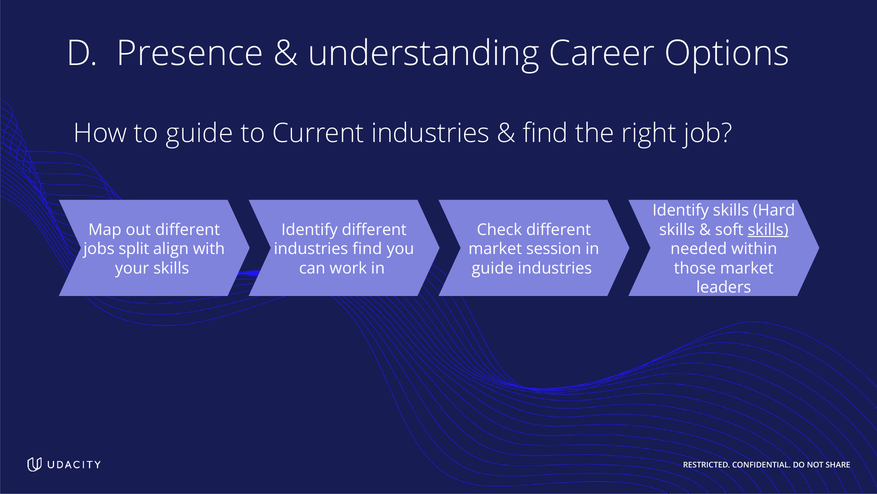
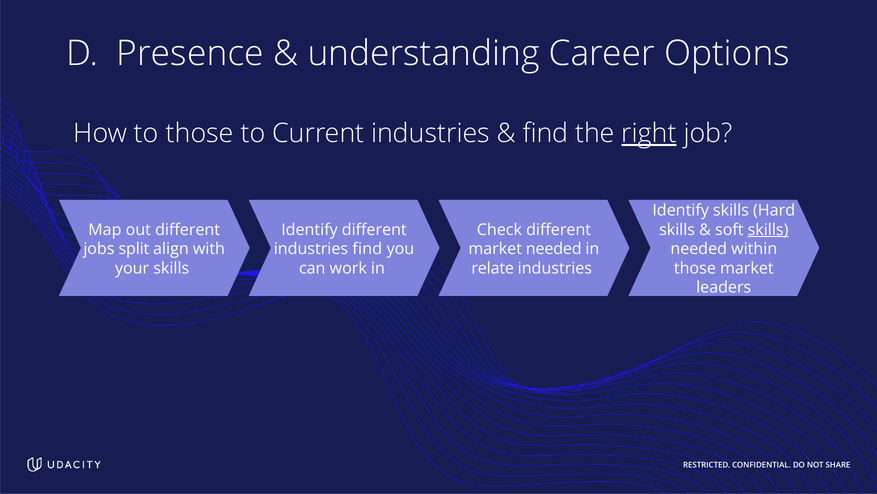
to guide: guide -> those
right underline: none -> present
market session: session -> needed
guide at (493, 268): guide -> relate
